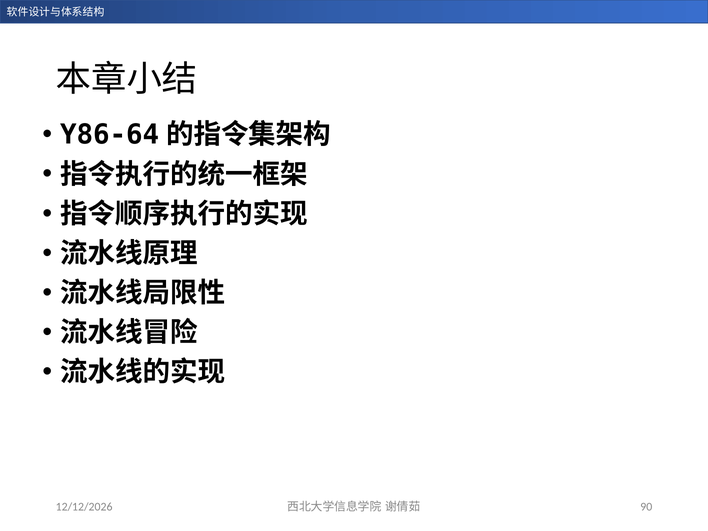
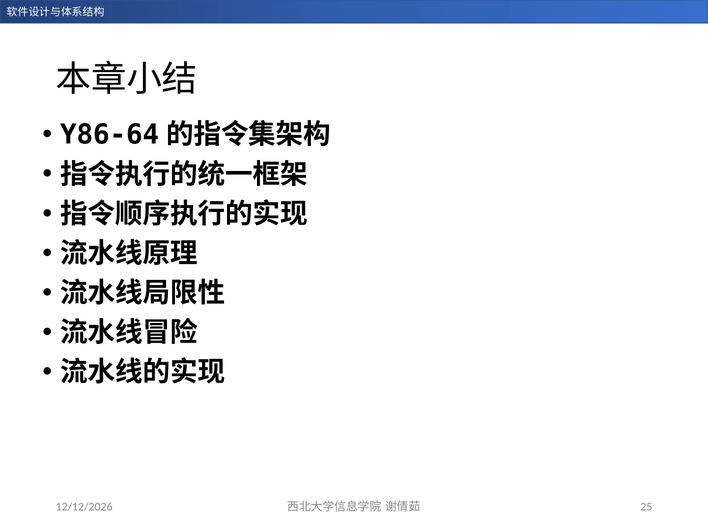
90: 90 -> 25
